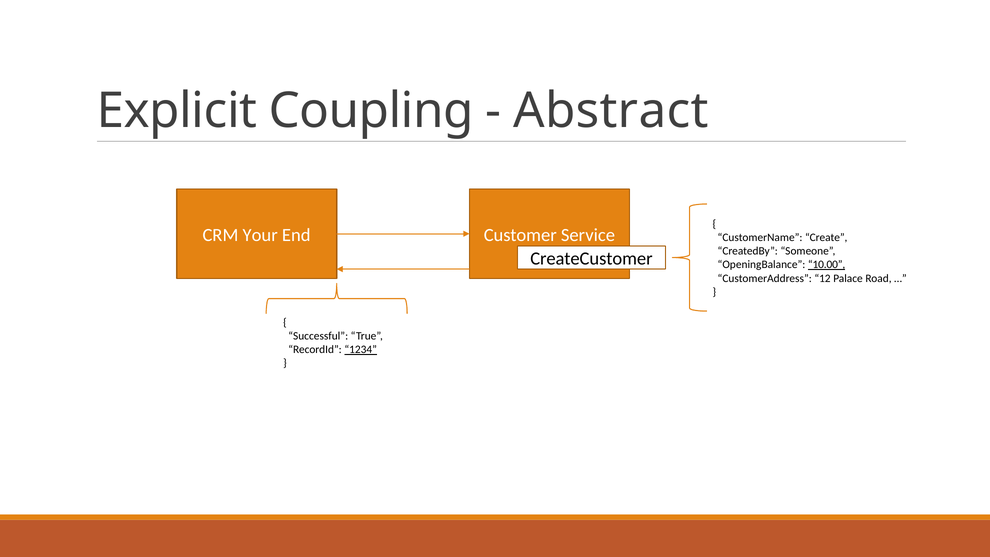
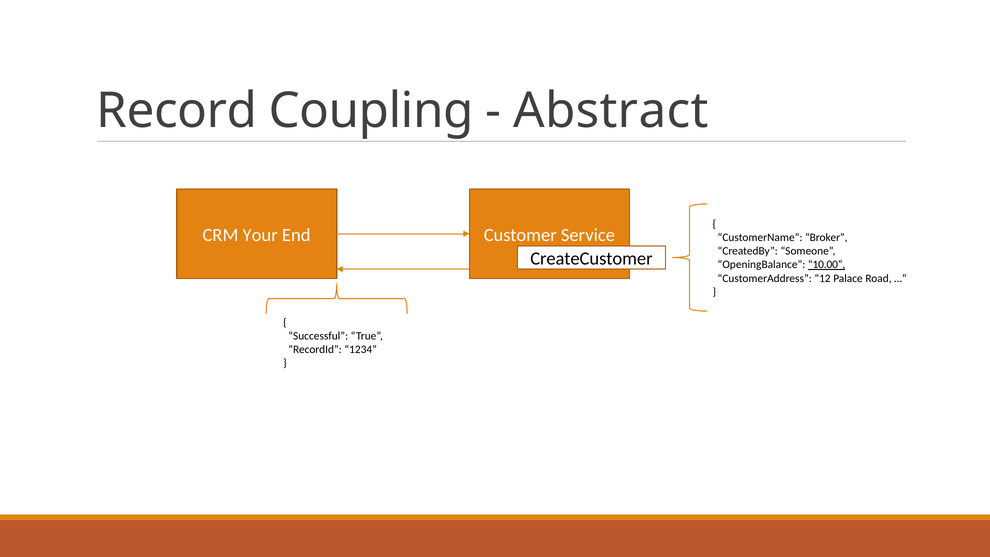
Explicit: Explicit -> Record
Create: Create -> Broker
1234 underline: present -> none
